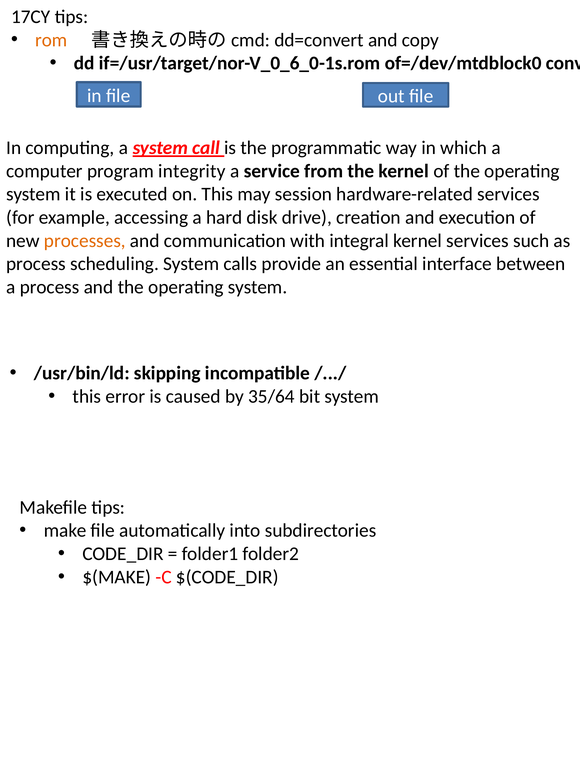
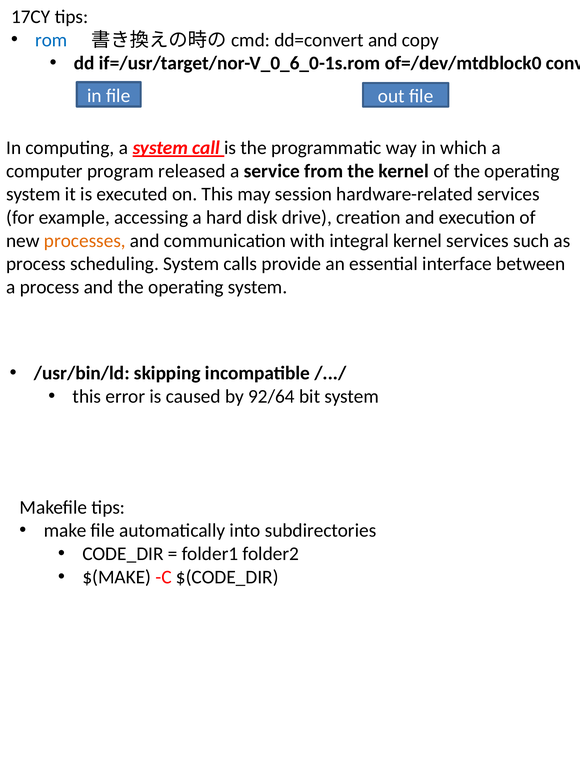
rom colour: orange -> blue
integrity: integrity -> released
35/64: 35/64 -> 92/64
